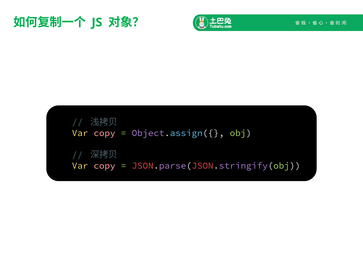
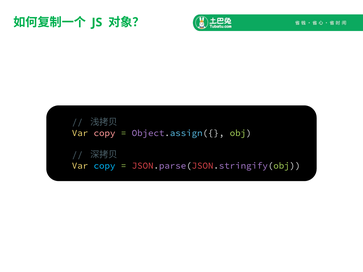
copy at (105, 166) colour: pink -> light blue
